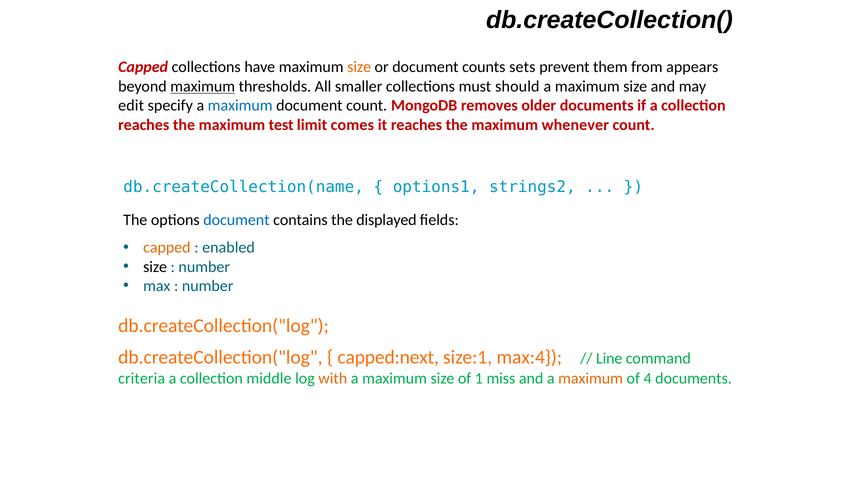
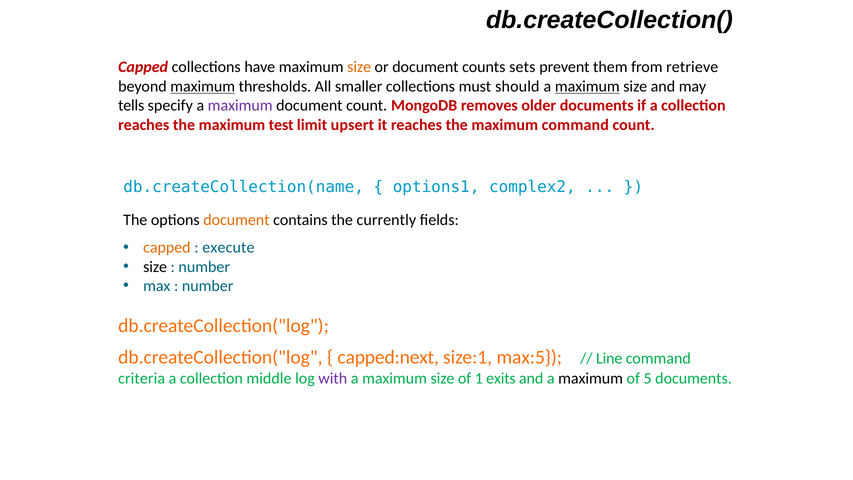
appears: appears -> retrieve
maximum at (587, 86) underline: none -> present
edit: edit -> tells
maximum at (240, 106) colour: blue -> purple
comes: comes -> upsert
maximum whenever: whenever -> command
strings2: strings2 -> complex2
document at (236, 220) colour: blue -> orange
displayed: displayed -> currently
enabled: enabled -> execute
max:4: max:4 -> max:5
with colour: orange -> purple
miss: miss -> exits
maximum at (591, 379) colour: orange -> black
4: 4 -> 5
